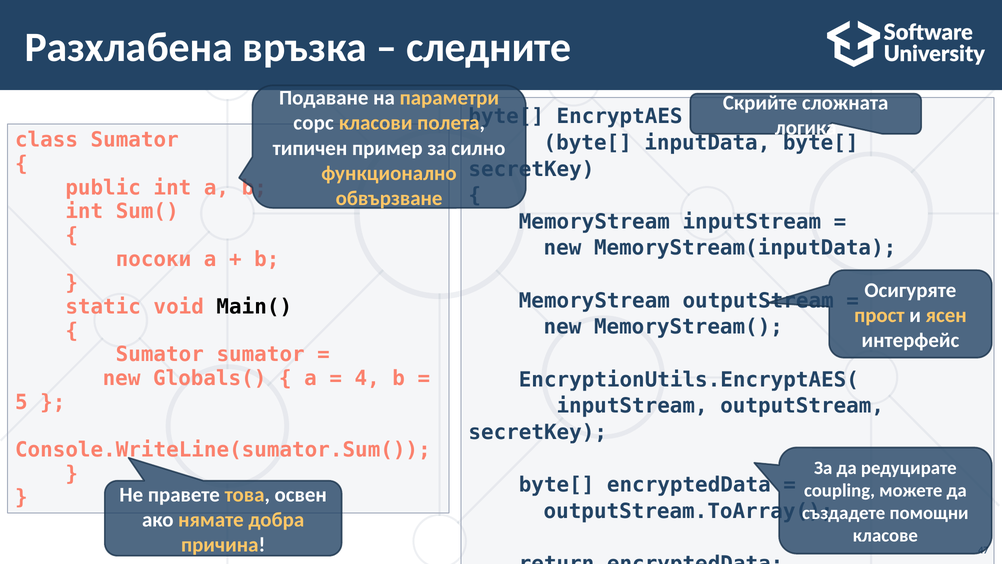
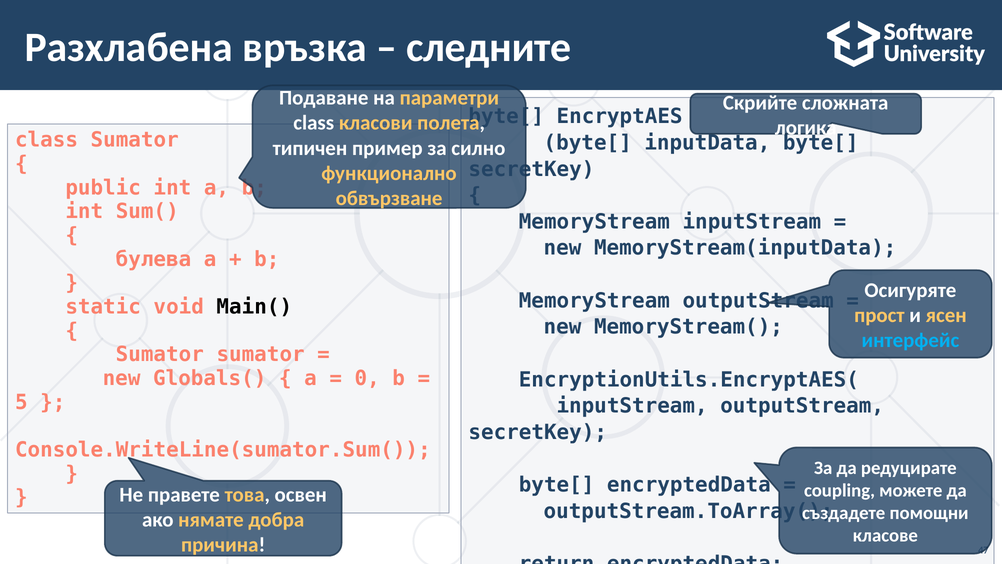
сорс at (314, 123): сорс -> class
посоки: посоки -> булева
интерфейс colour: white -> light blue
4: 4 -> 0
